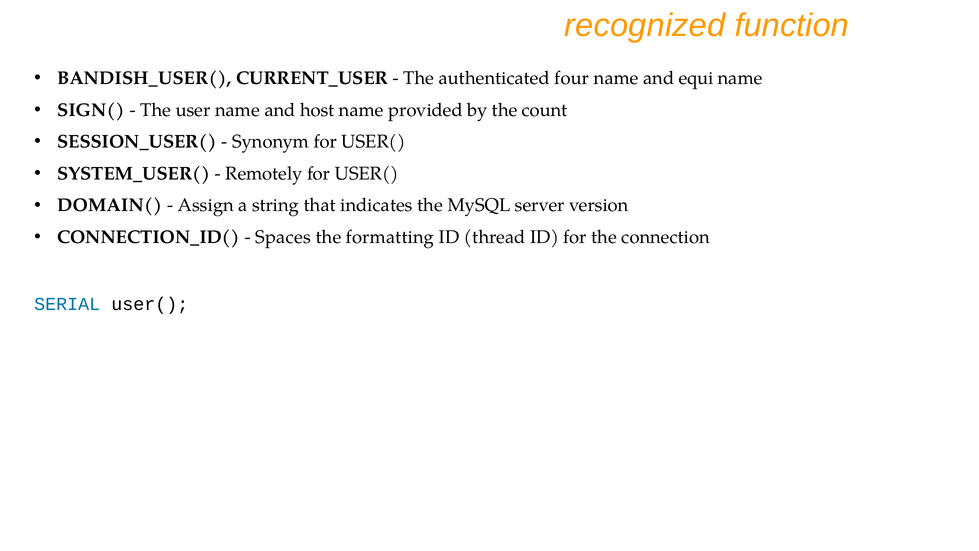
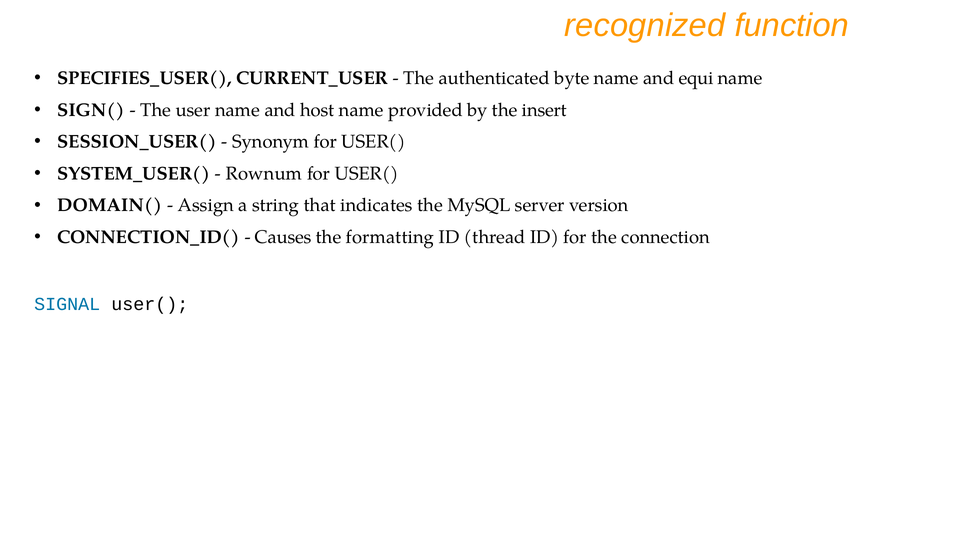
BANDISH_USER(: BANDISH_USER( -> SPECIFIES_USER(
four: four -> byte
count: count -> insert
Remotely: Remotely -> Rownum
Spaces: Spaces -> Causes
SERIAL: SERIAL -> SIGNAL
